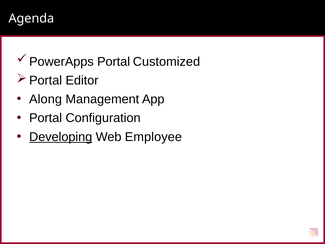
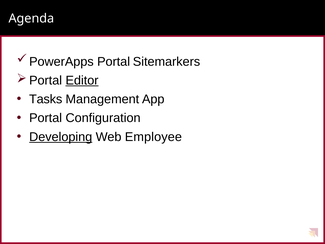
Customized: Customized -> Sitemarkers
Editor underline: none -> present
Along: Along -> Tasks
